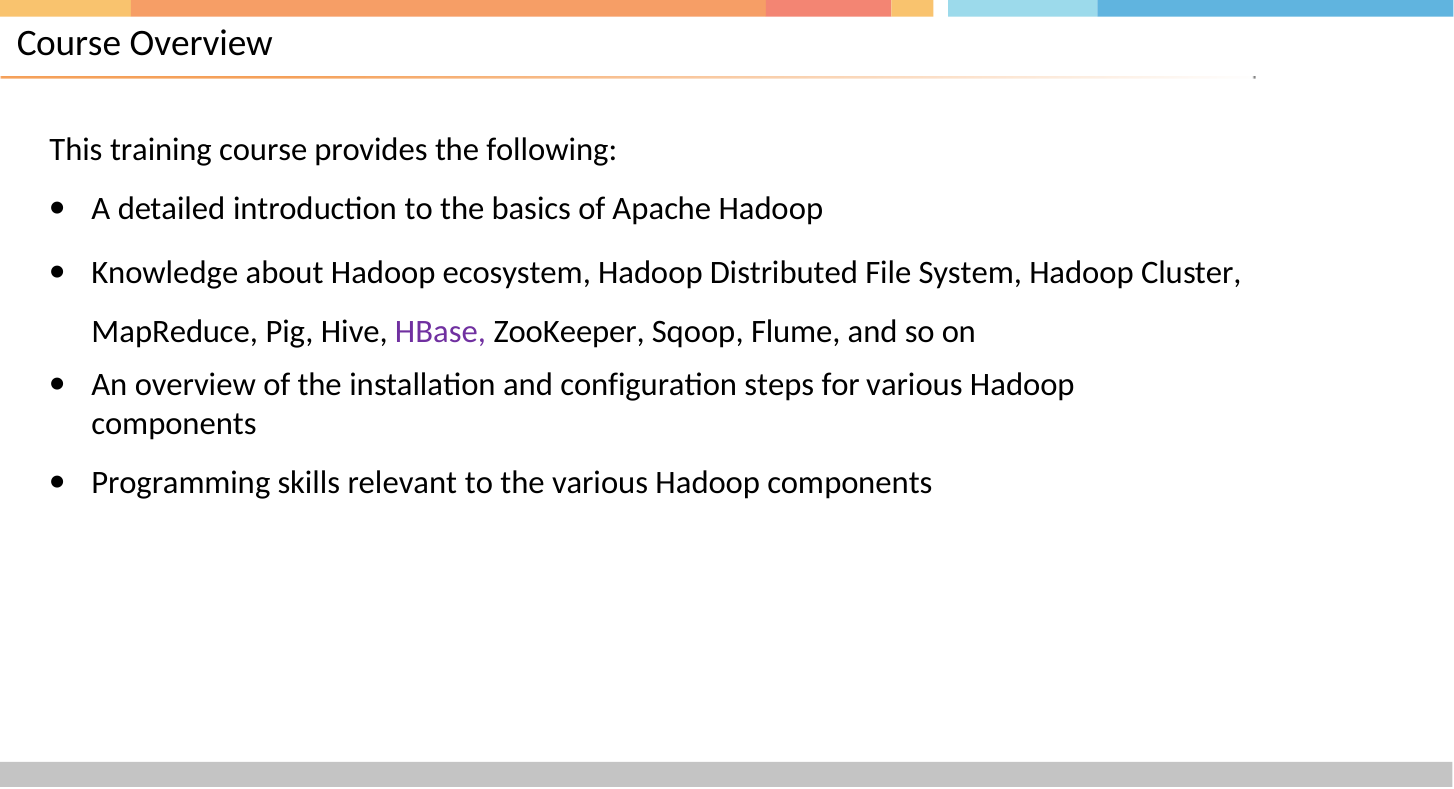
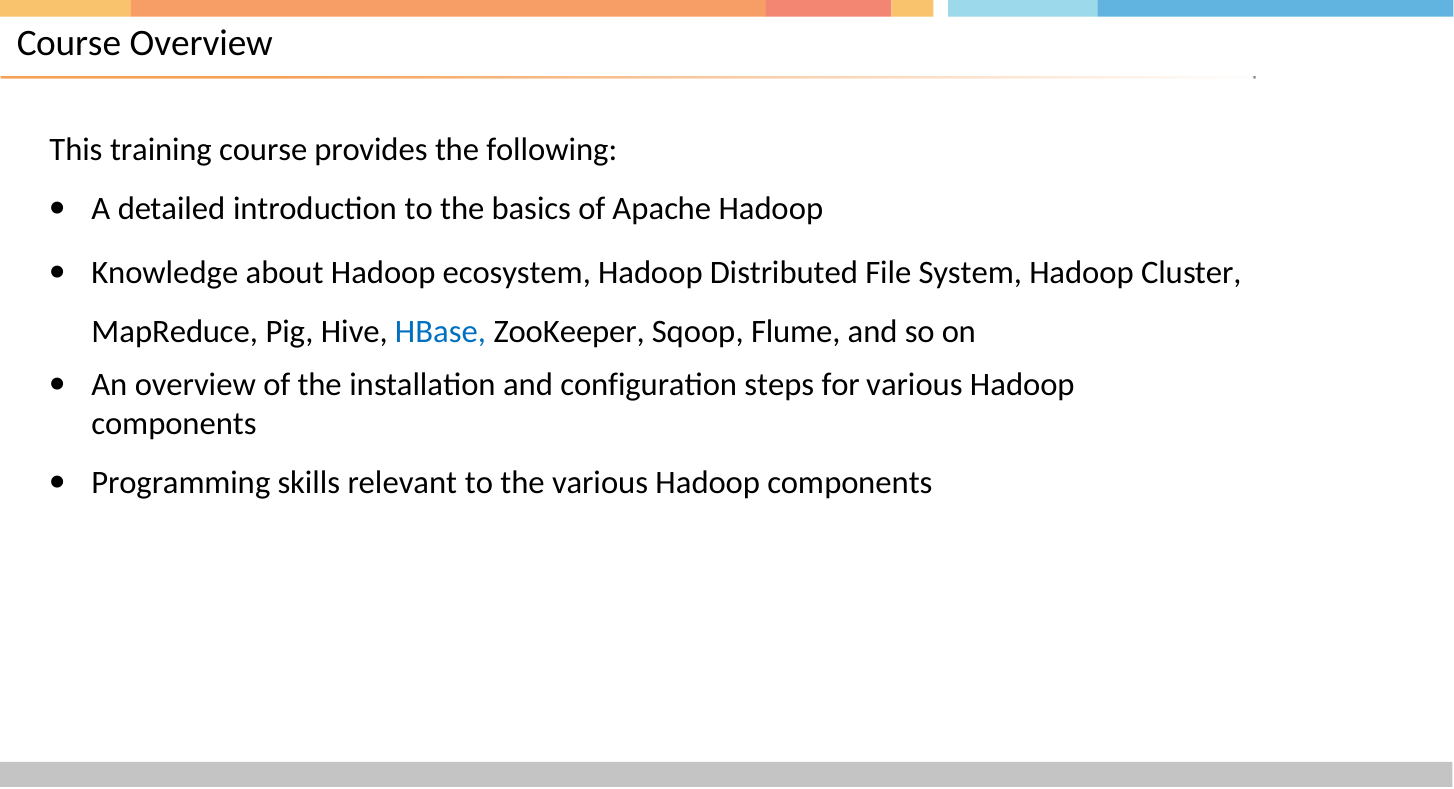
HBase colour: purple -> blue
